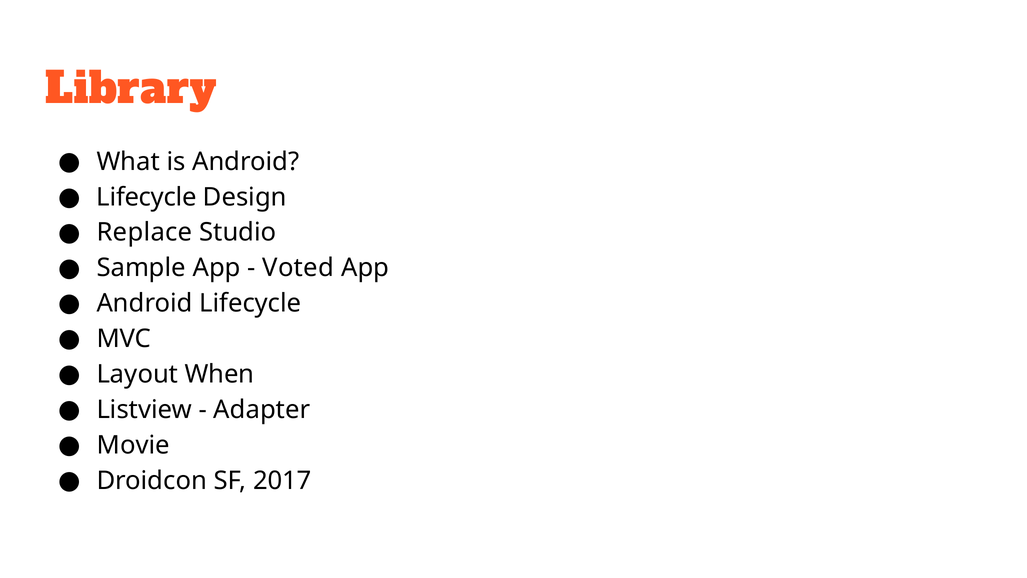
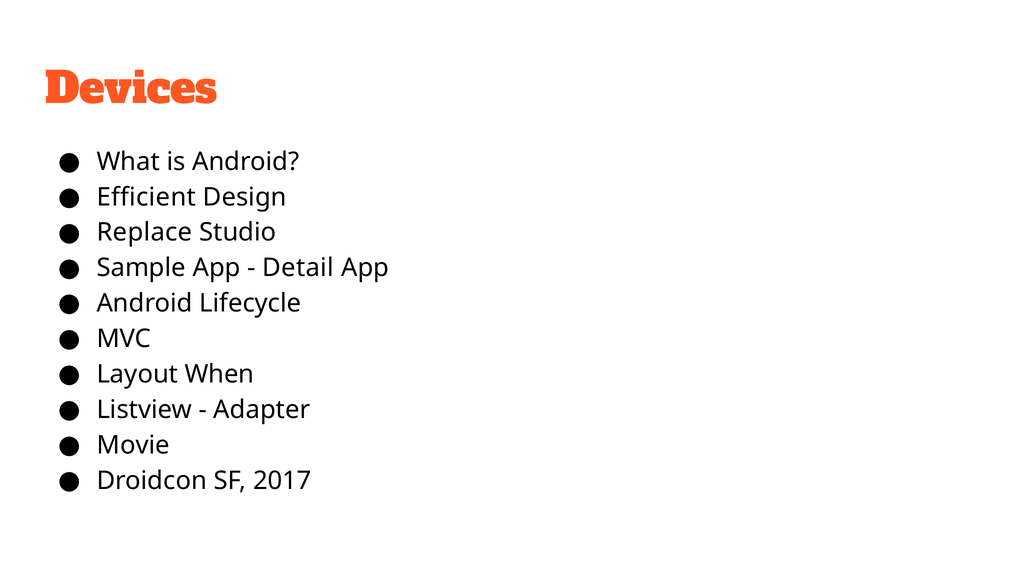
Library: Library -> Devices
Lifecycle at (147, 197): Lifecycle -> Efficient
Voted: Voted -> Detail
